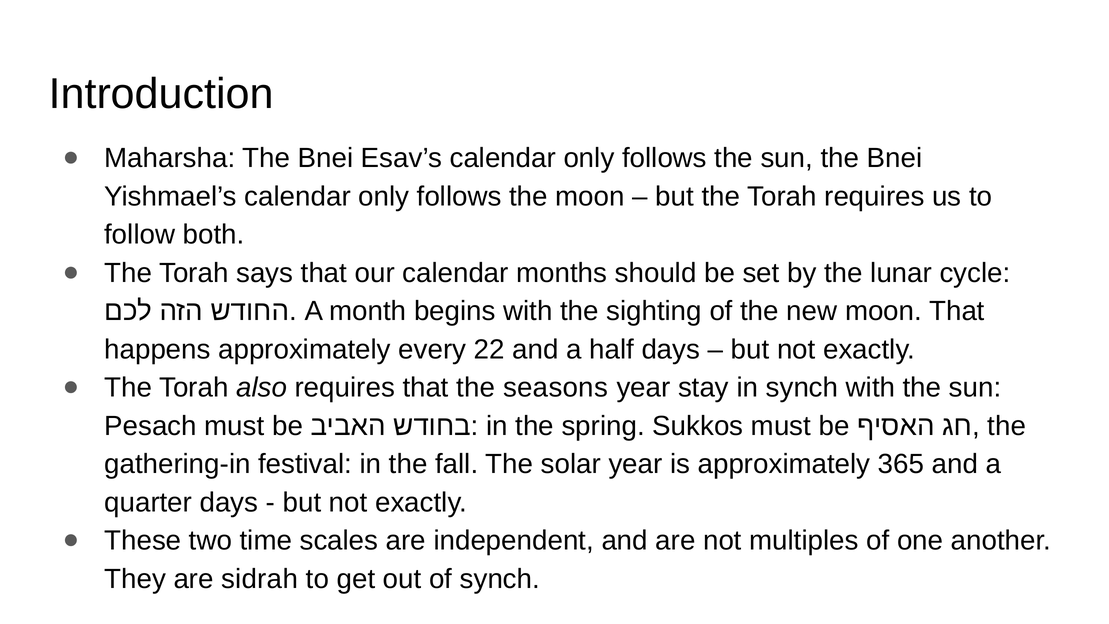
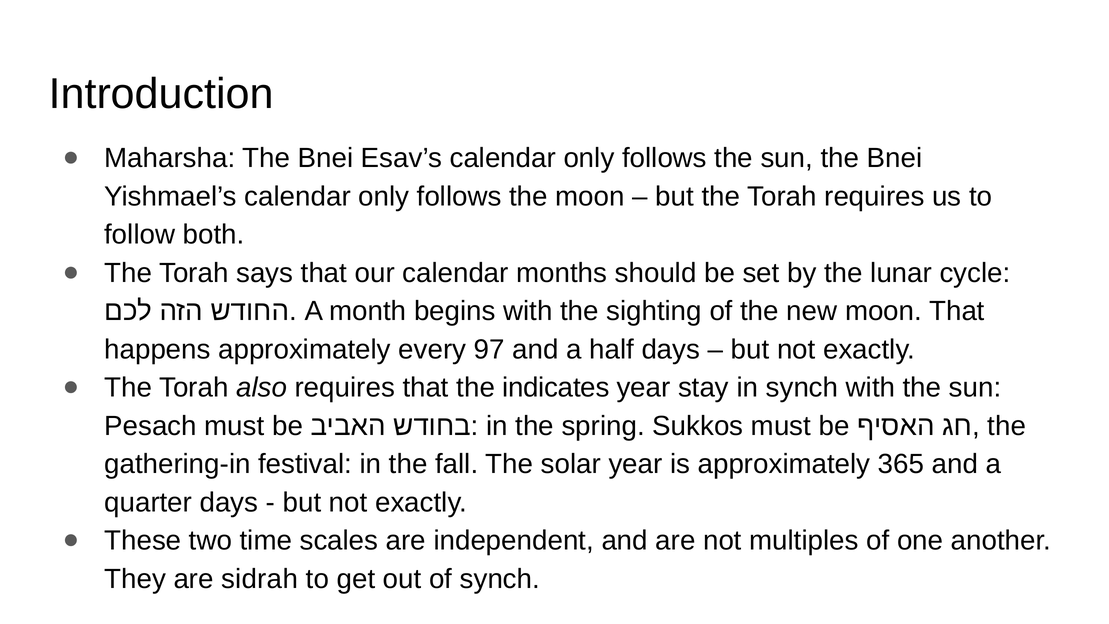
22: 22 -> 97
seasons: seasons -> indicates
